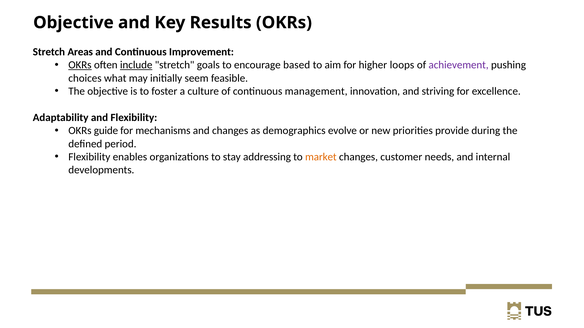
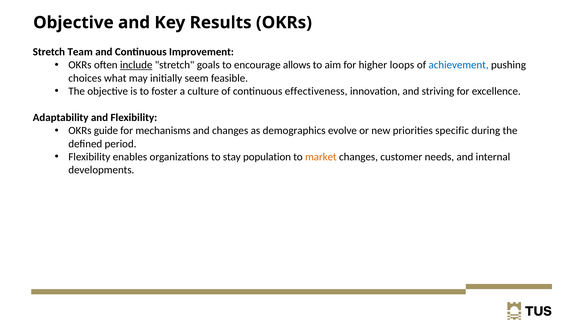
Areas: Areas -> Team
OKRs at (80, 65) underline: present -> none
based: based -> allows
achievement colour: purple -> blue
management: management -> effectiveness
provide: provide -> specific
addressing: addressing -> population
